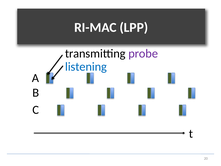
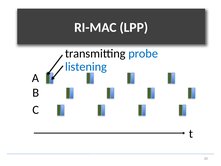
probe colour: purple -> blue
